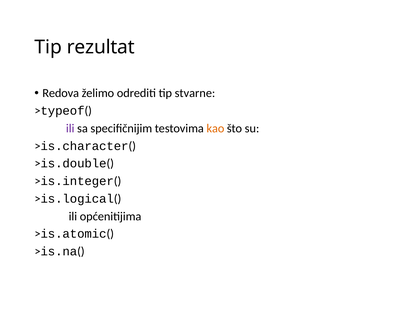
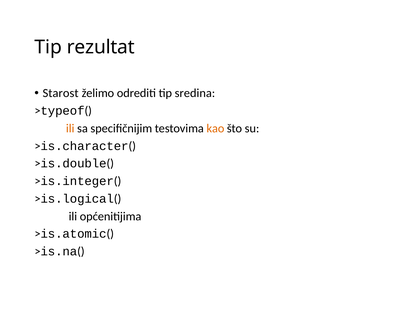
Redova: Redova -> Starost
stvarne: stvarne -> sredina
ili at (70, 128) colour: purple -> orange
